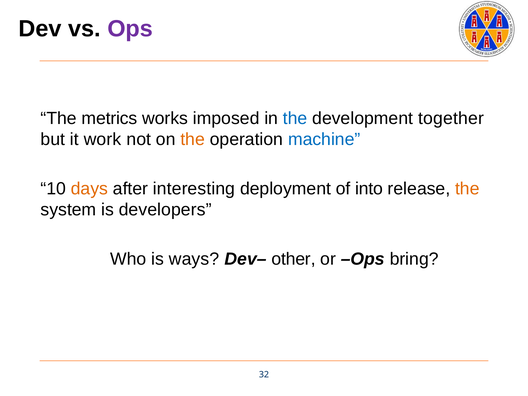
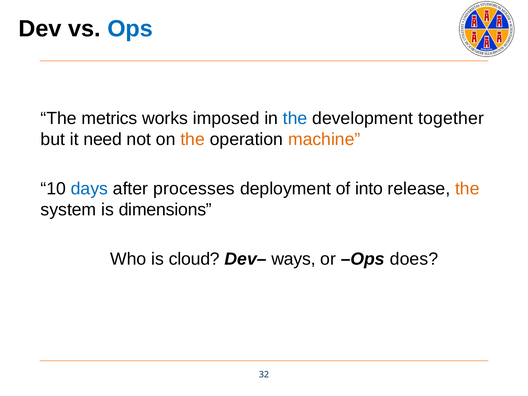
Ops at (130, 29) colour: purple -> blue
work: work -> need
machine colour: blue -> orange
days colour: orange -> blue
interesting: interesting -> processes
developers: developers -> dimensions
ways: ways -> cloud
other: other -> ways
bring: bring -> does
